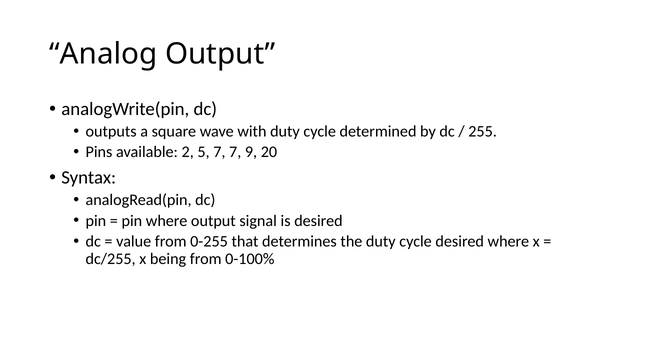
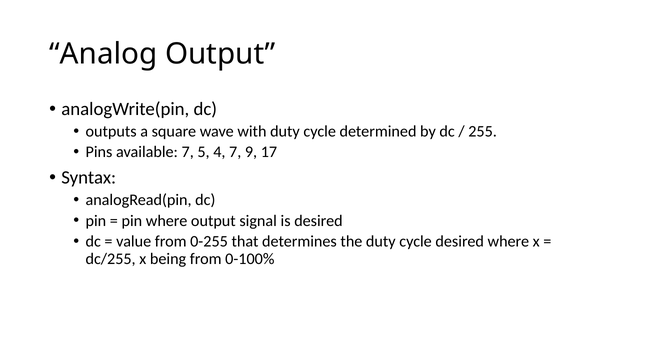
available 2: 2 -> 7
5 7: 7 -> 4
20: 20 -> 17
